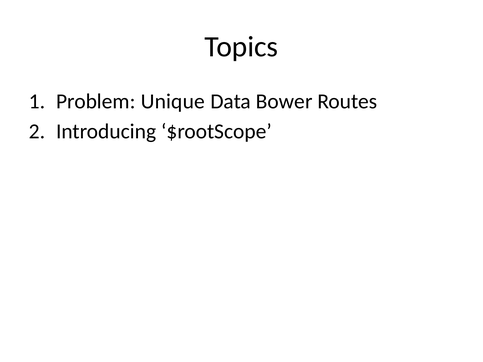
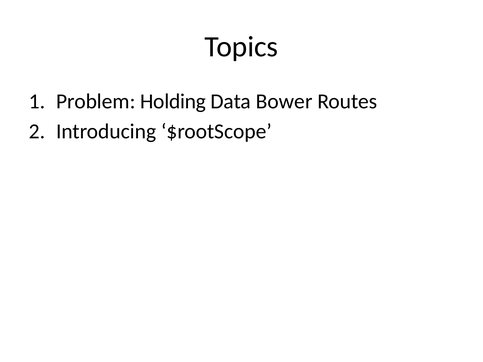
Unique: Unique -> Holding
